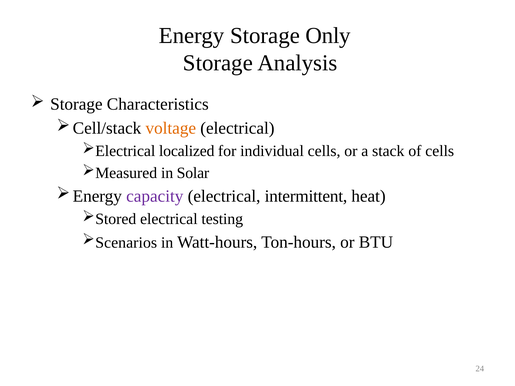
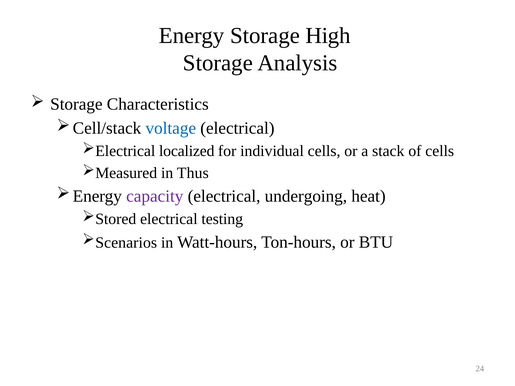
Only: Only -> High
voltage colour: orange -> blue
Solar: Solar -> Thus
intermittent: intermittent -> undergoing
